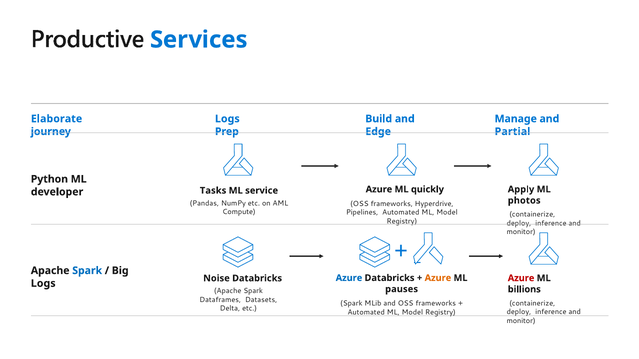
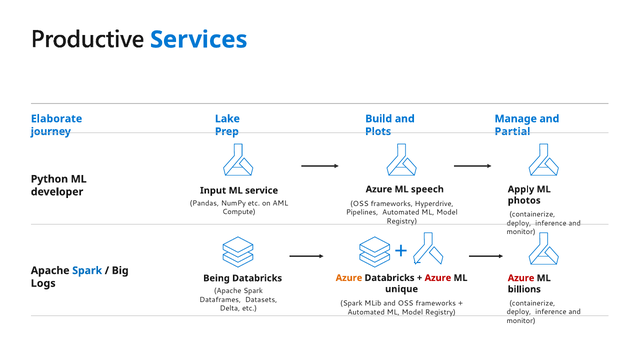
Logs at (227, 119): Logs -> Lake
Edge: Edge -> Plots
quickly: quickly -> speech
Tasks: Tasks -> Input
Azure at (349, 278) colour: blue -> orange
Azure at (438, 278) colour: orange -> red
Noise: Noise -> Being
pauses: pauses -> unique
